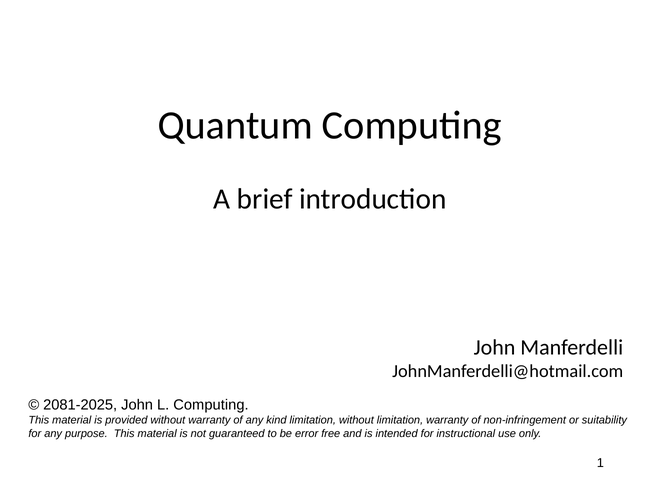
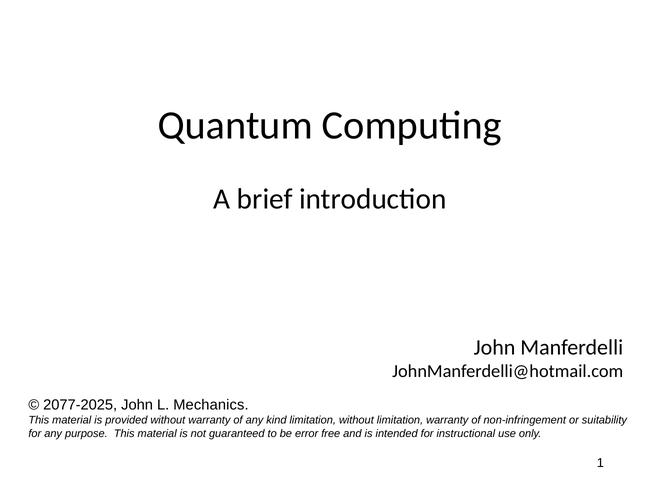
2081-2025: 2081-2025 -> 2077-2025
L Computing: Computing -> Mechanics
